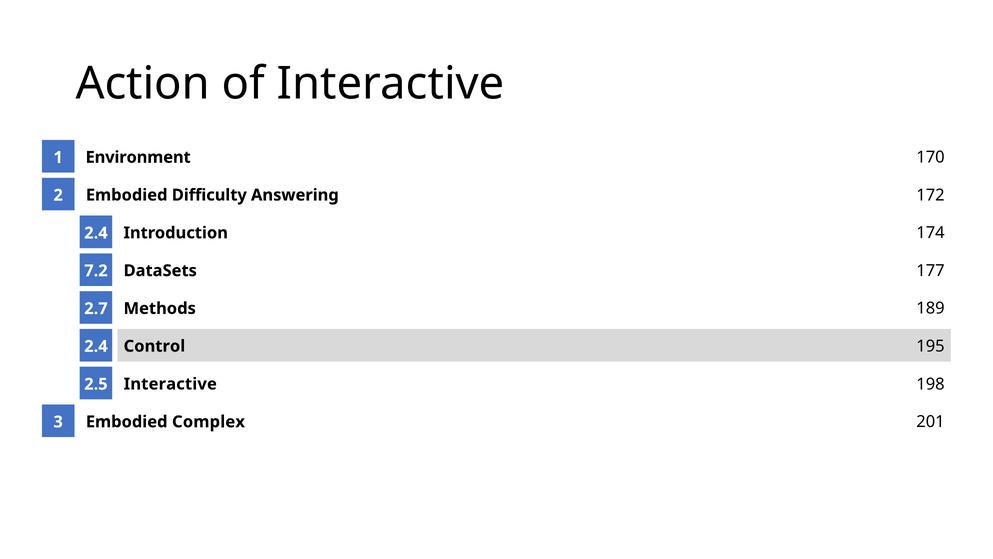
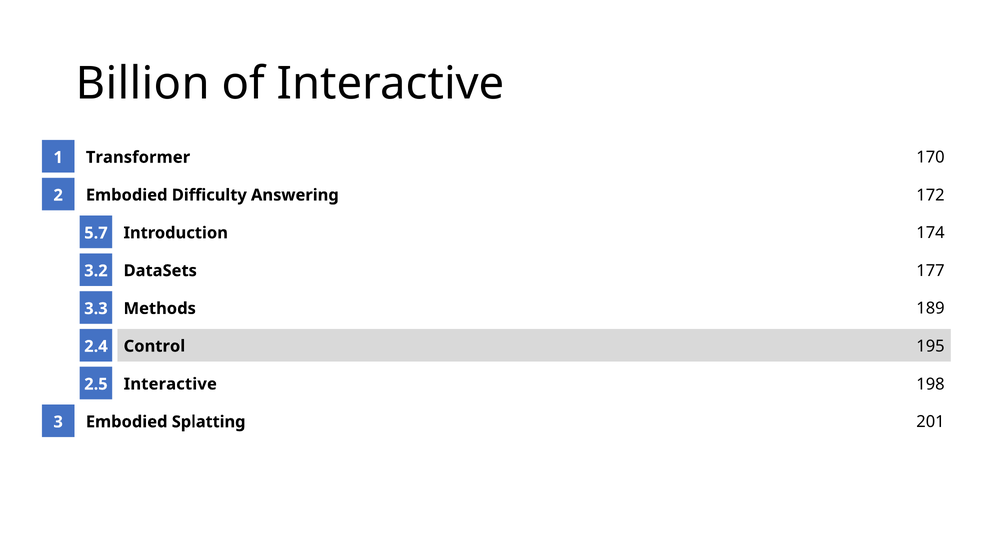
Action: Action -> Billion
Environment: Environment -> Transformer
2.4 at (96, 233): 2.4 -> 5.7
7.2: 7.2 -> 3.2
2.7: 2.7 -> 3.3
Complex: Complex -> Splatting
